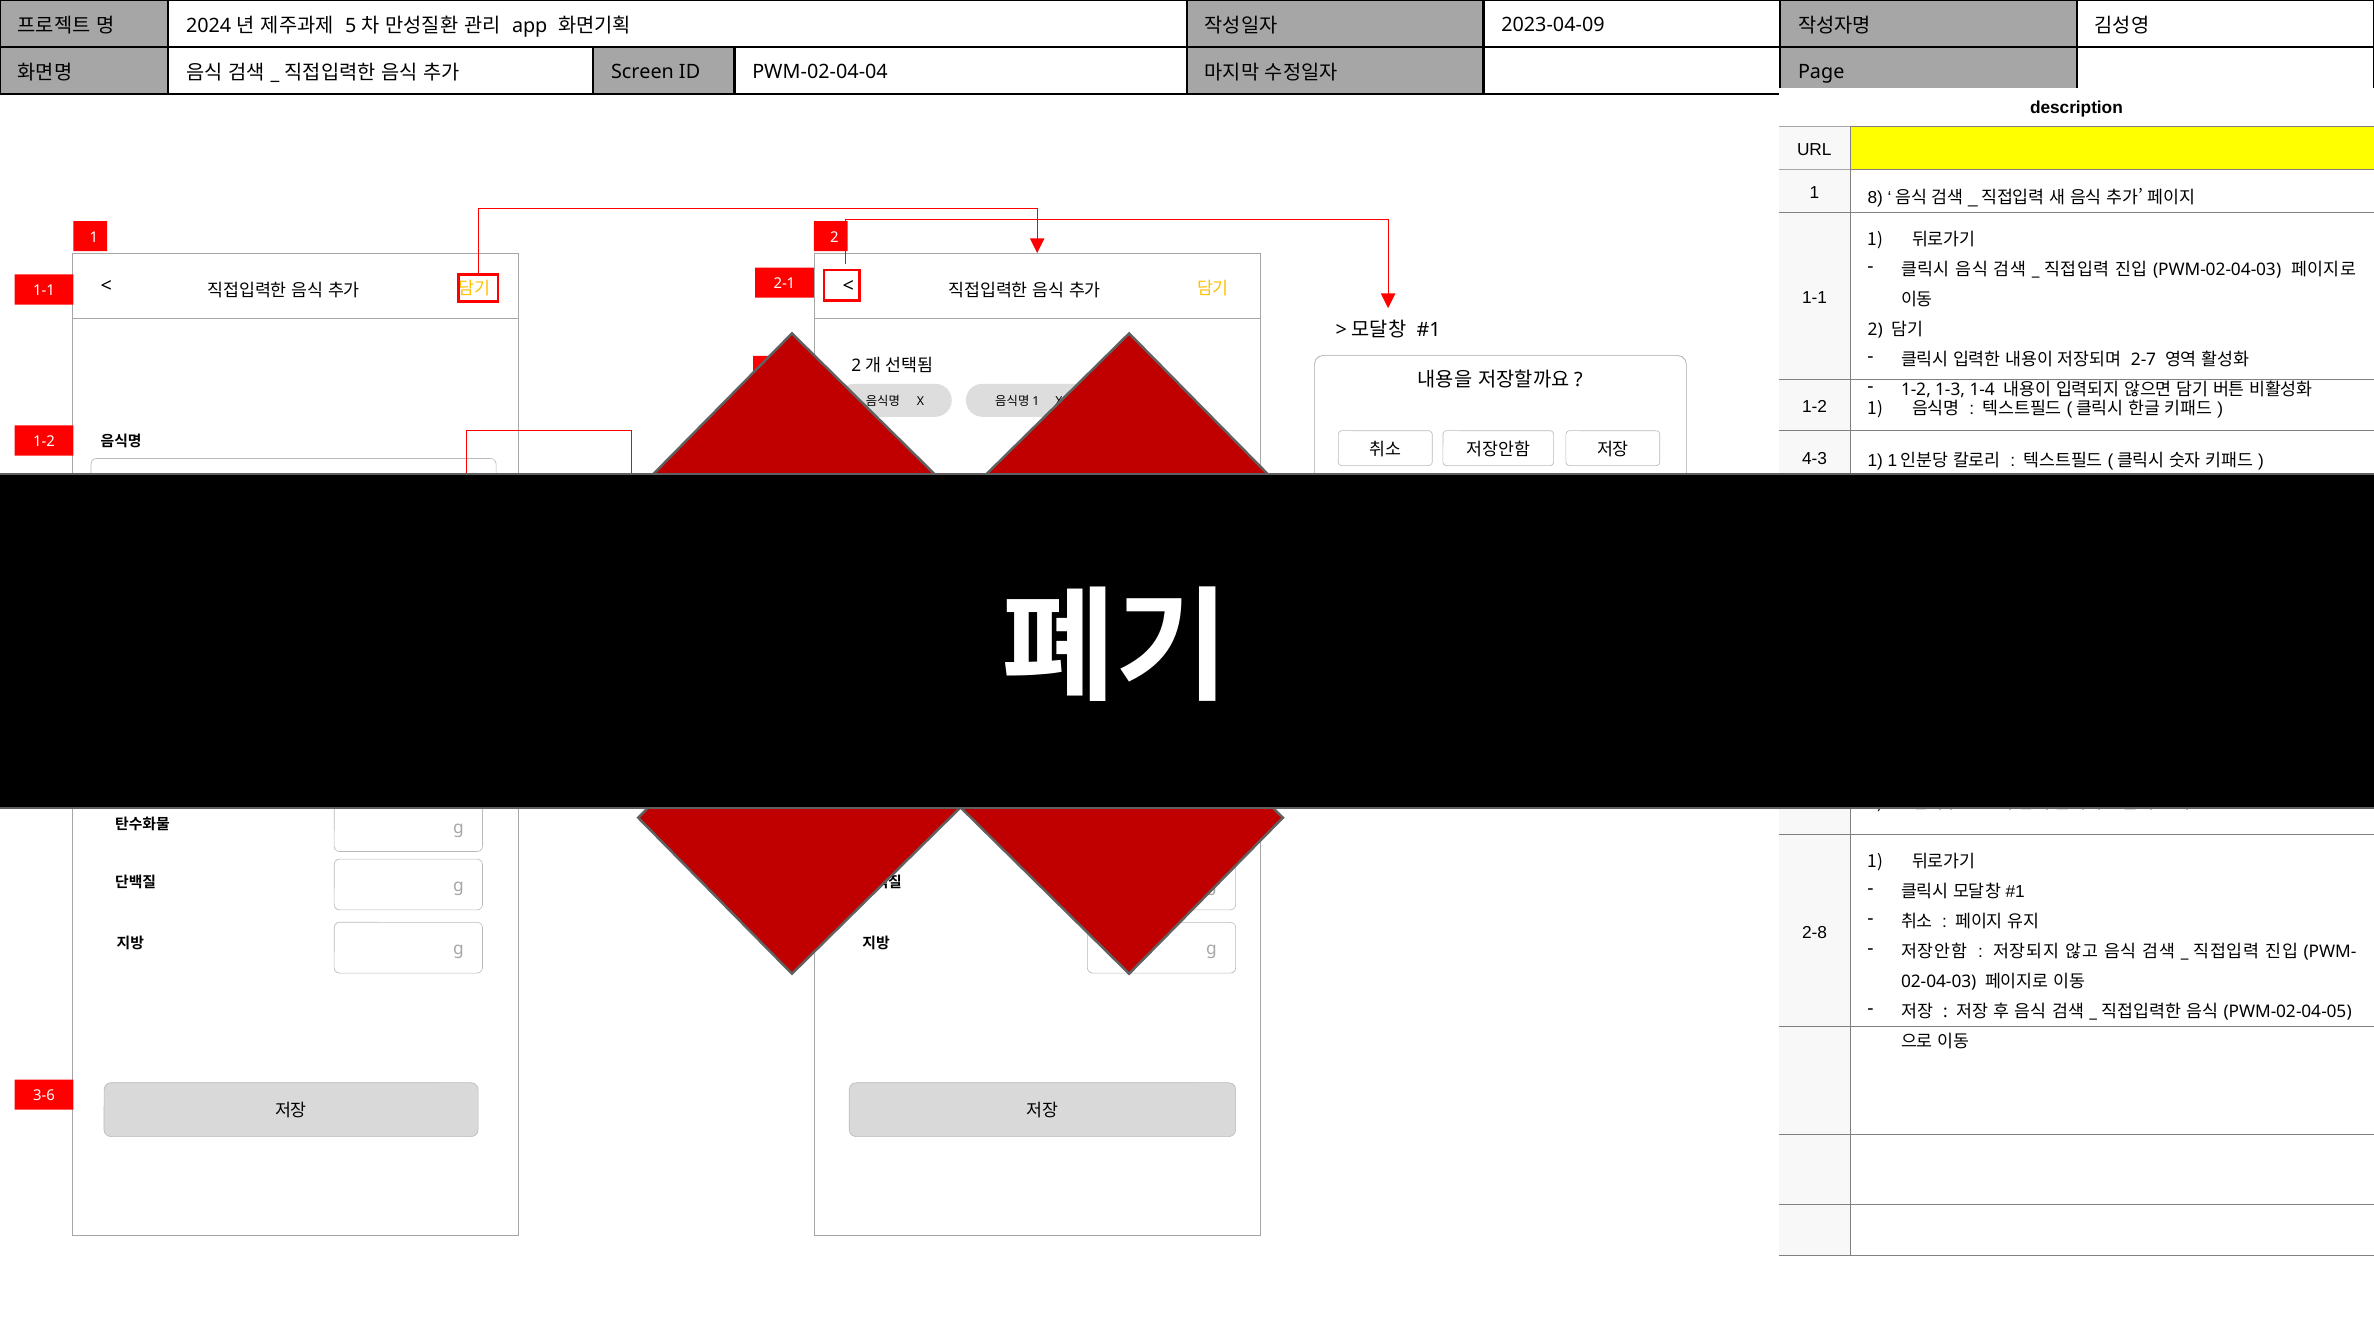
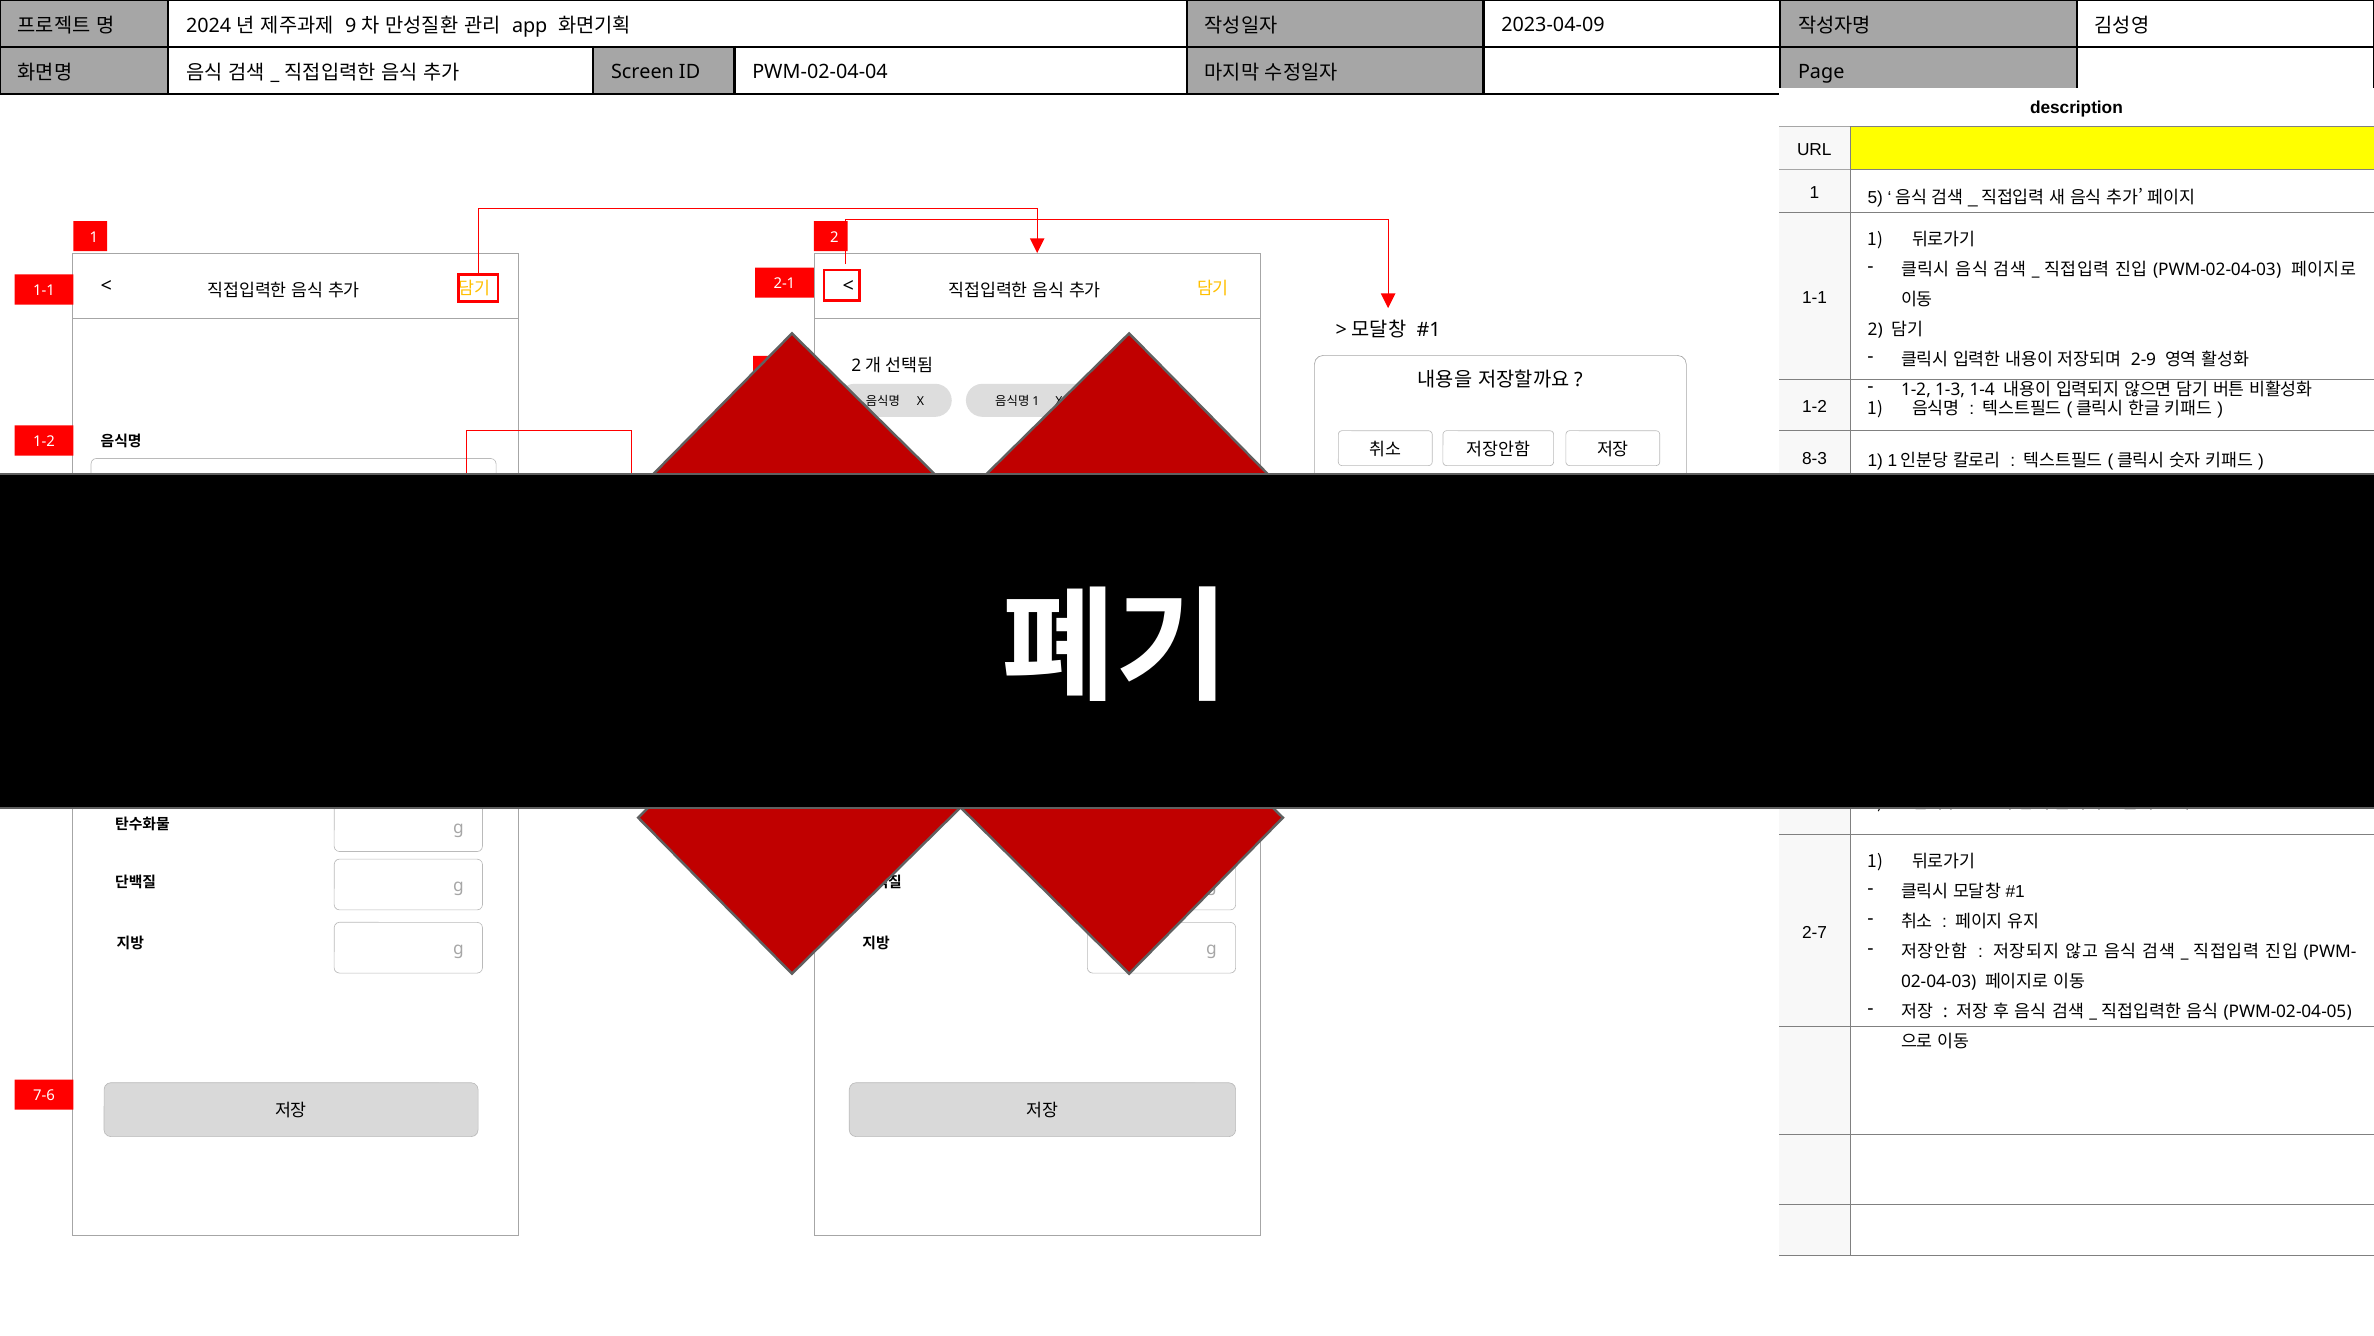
5: 5 -> 9
8: 8 -> 5
2-7: 2-7 -> 2-9
4-3: 4-3 -> 8-3
2-8: 2-8 -> 2-7
3-6: 3-6 -> 7-6
